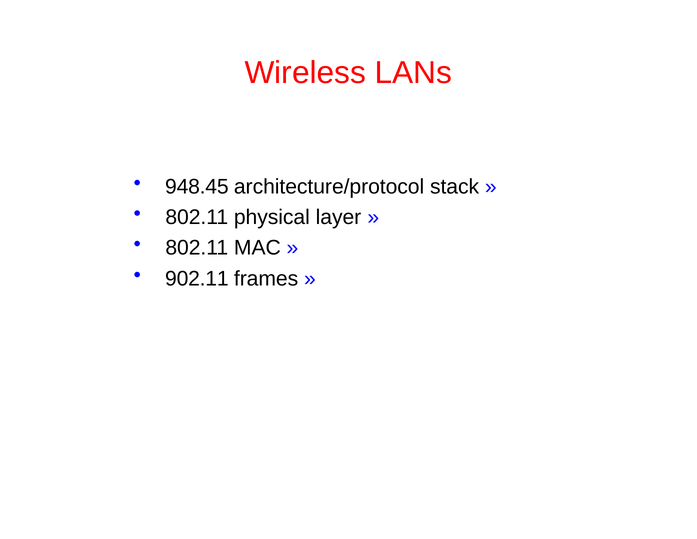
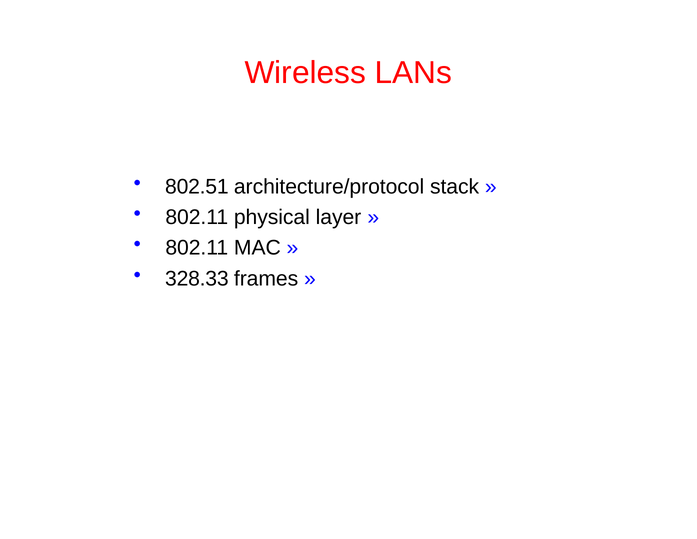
948.45: 948.45 -> 802.51
902.11: 902.11 -> 328.33
